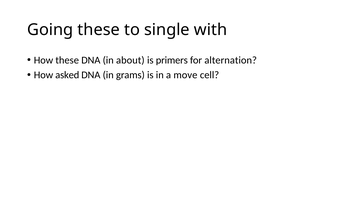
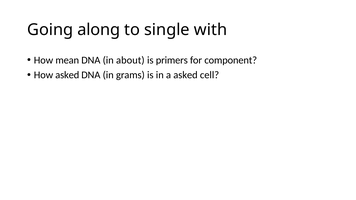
Going these: these -> along
How these: these -> mean
alternation: alternation -> component
a move: move -> asked
